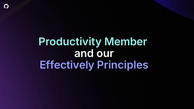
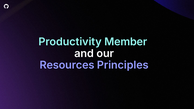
Effectively: Effectively -> Resources
